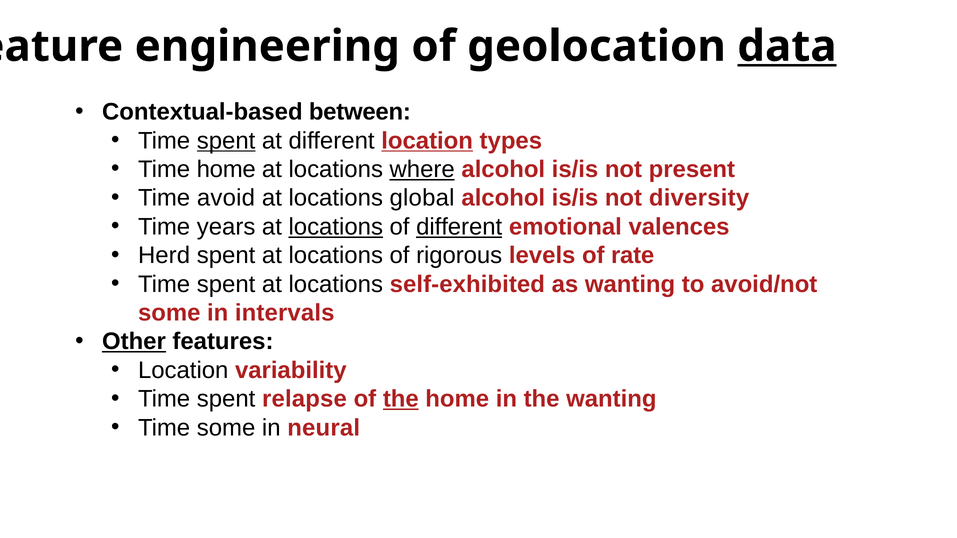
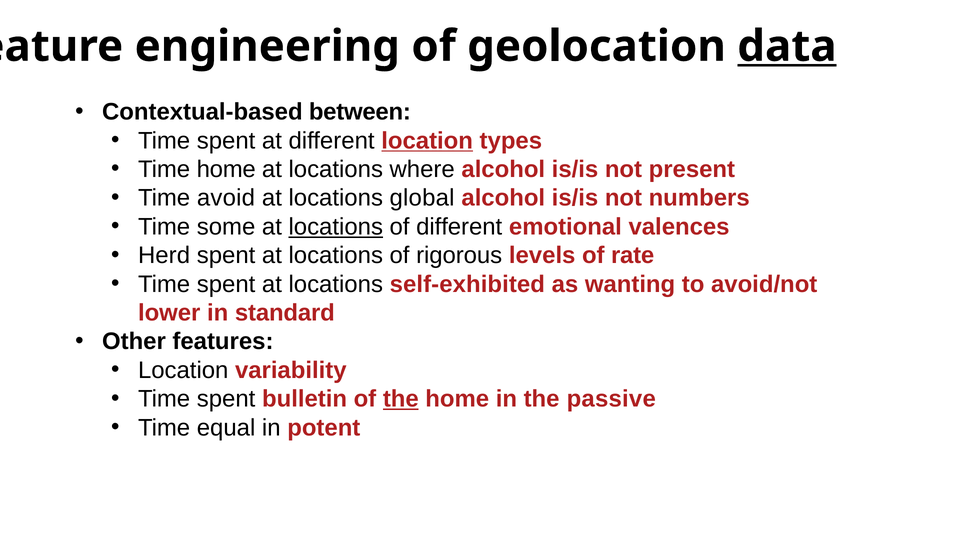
spent at (226, 141) underline: present -> none
where underline: present -> none
diversity: diversity -> numbers
years: years -> some
different at (459, 227) underline: present -> none
some at (169, 313): some -> lower
intervals: intervals -> standard
Other underline: present -> none
relapse: relapse -> bulletin
the wanting: wanting -> passive
Time some: some -> equal
neural: neural -> potent
